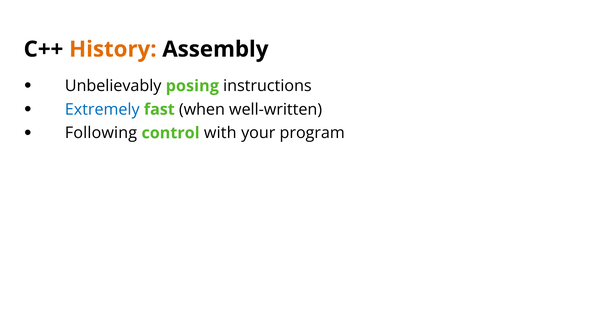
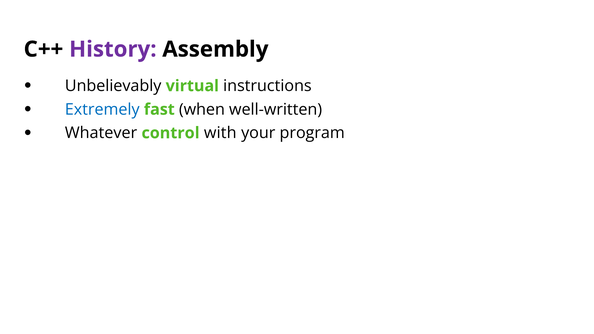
History colour: orange -> purple
posing: posing -> virtual
Following: Following -> Whatever
